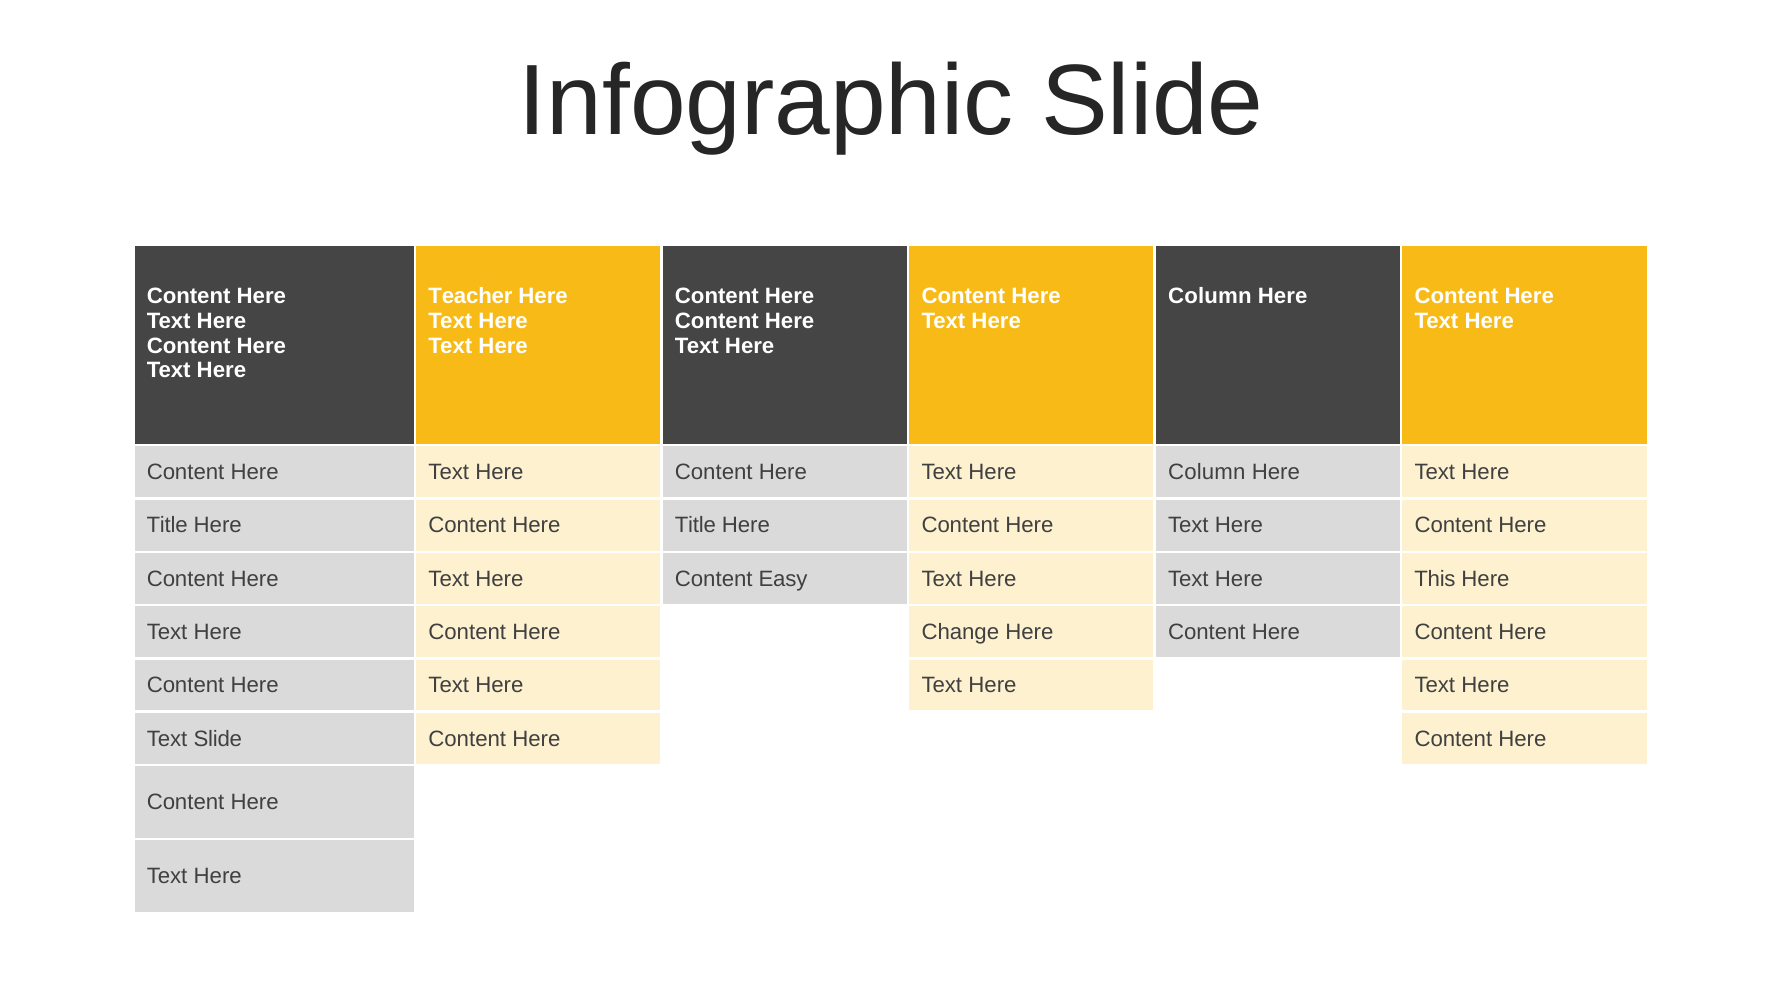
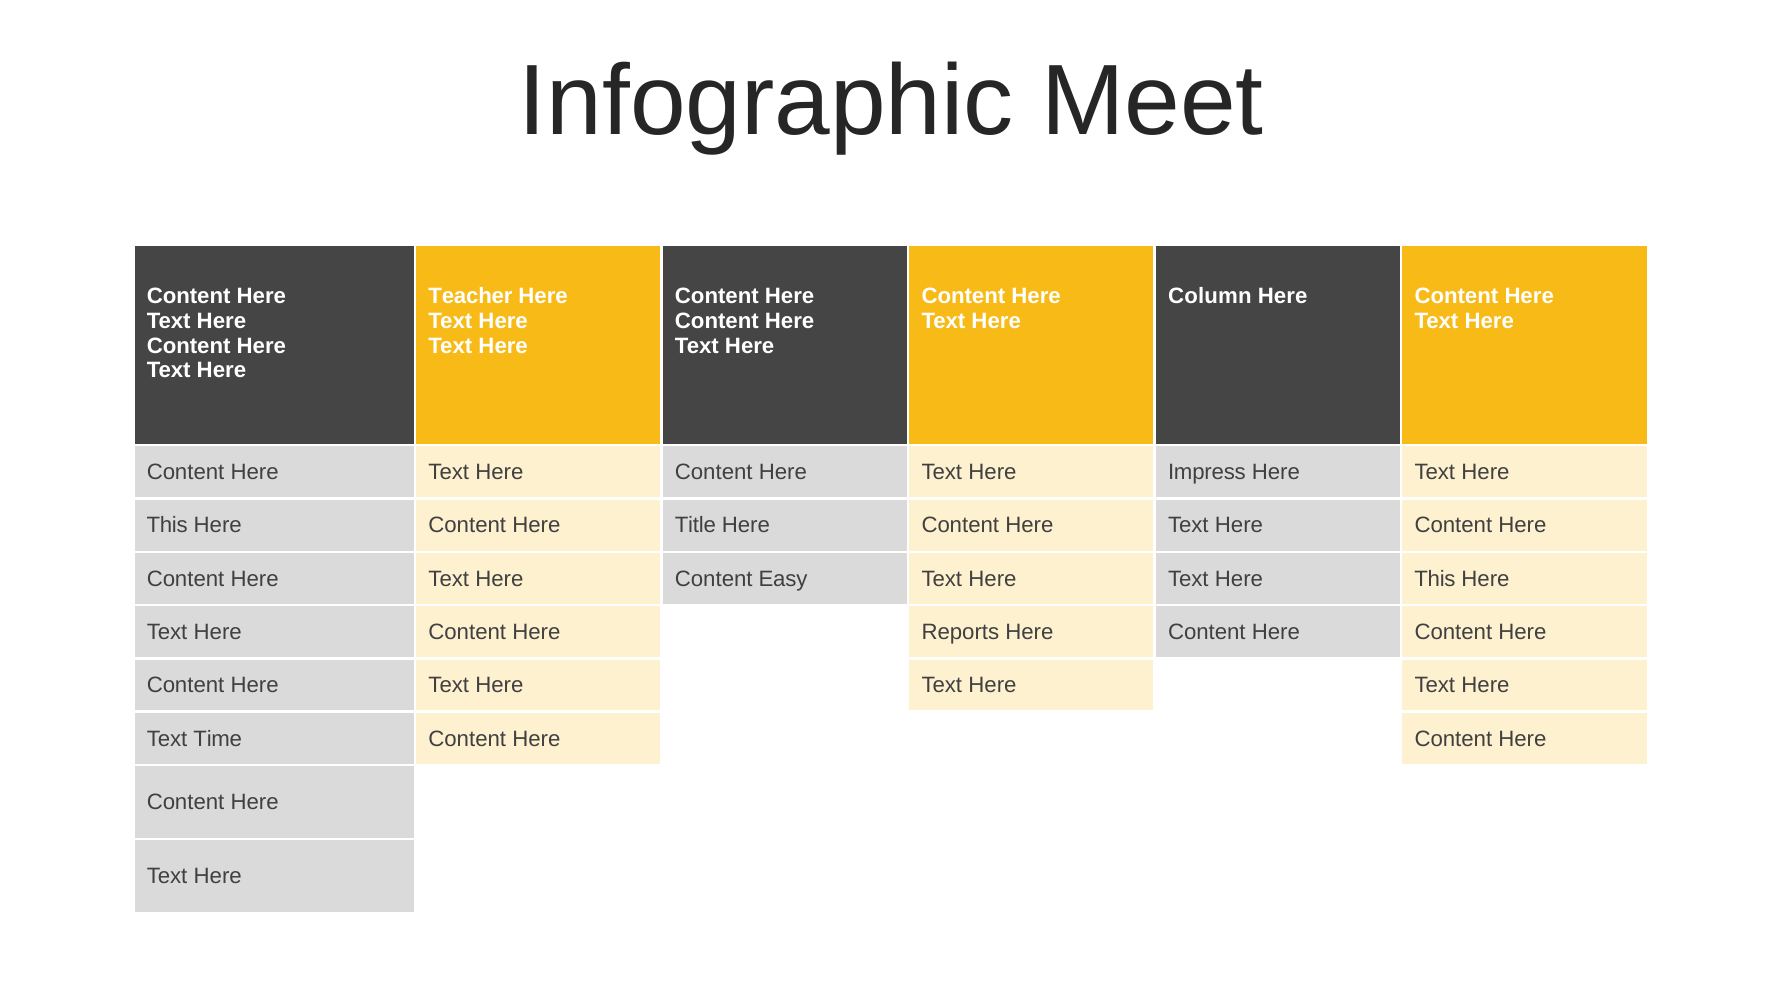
Infographic Slide: Slide -> Meet
Column at (1207, 473): Column -> Impress
Title at (167, 526): Title -> This
Change: Change -> Reports
Text Slide: Slide -> Time
